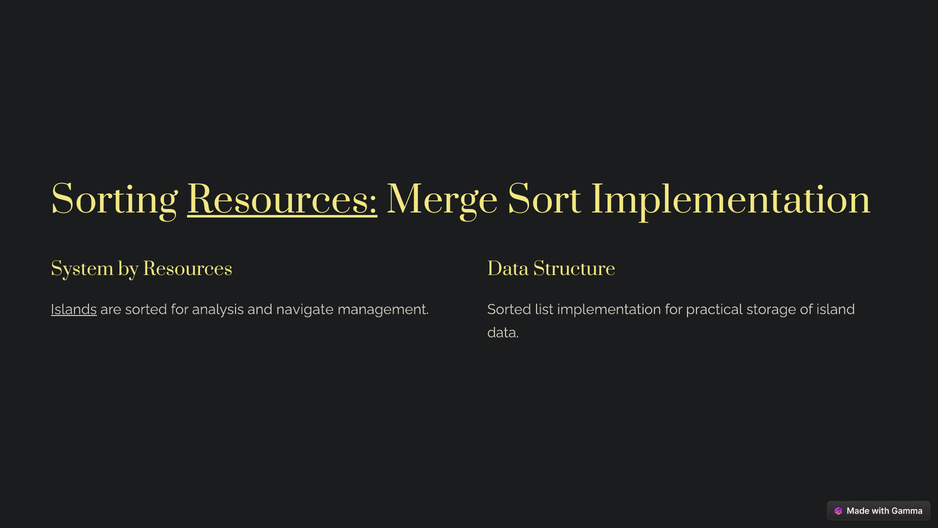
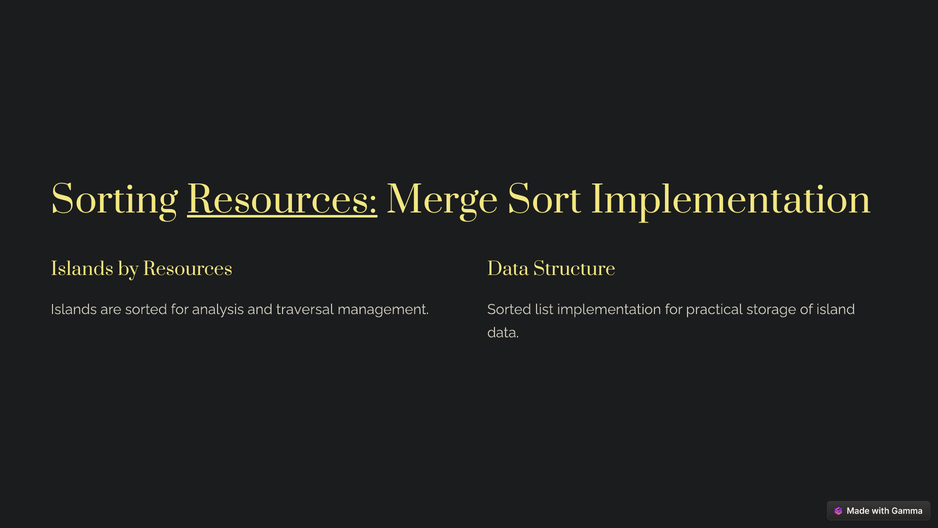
System at (82, 269): System -> Islands
Islands at (74, 309) underline: present -> none
navigate: navigate -> traversal
